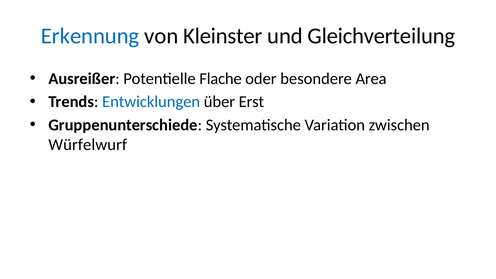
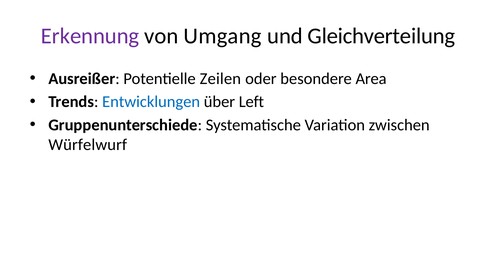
Erkennung colour: blue -> purple
Kleinster: Kleinster -> Umgang
Flache: Flache -> Zeilen
Erst: Erst -> Left
